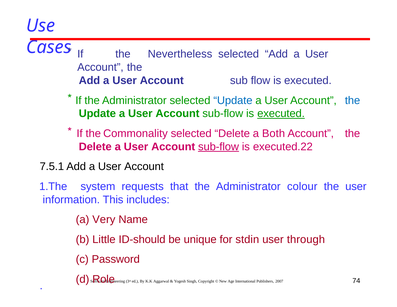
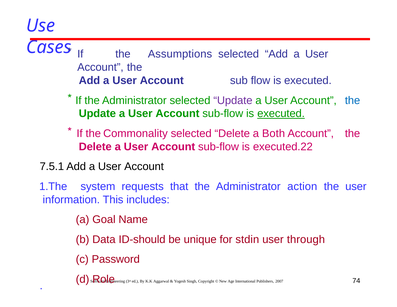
Nevertheless: Nevertheless -> Assumptions
Update at (233, 100) colour: blue -> purple
sub-flow at (219, 147) underline: present -> none
colour: colour -> action
Very: Very -> Goal
Little: Little -> Data
